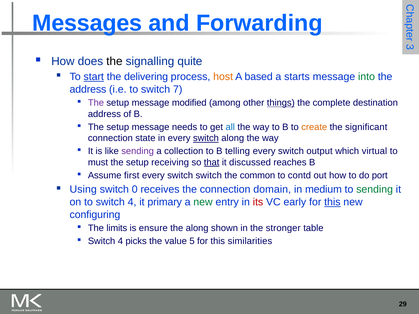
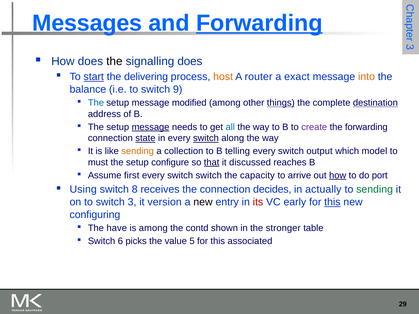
Forwarding at (259, 23) underline: none -> present
signalling quite: quite -> does
based: based -> router
starts: starts -> exact
into colour: green -> orange
address at (88, 89): address -> balance
7: 7 -> 9
The at (96, 103) colour: purple -> blue
destination underline: none -> present
message at (151, 127) underline: none -> present
create colour: orange -> purple
the significant: significant -> forwarding
state underline: none -> present
sending at (138, 151) colour: purple -> orange
virtual: virtual -> model
receiving: receiving -> configure
common: common -> capacity
contd: contd -> arrive
how at (338, 176) underline: none -> present
0: 0 -> 8
domain: domain -> decides
medium: medium -> actually
to switch 4: 4 -> 3
primary: primary -> version
new at (203, 202) colour: green -> black
limits: limits -> have
is ensure: ensure -> among
the along: along -> contd
4 at (120, 241): 4 -> 6
similarities: similarities -> associated
